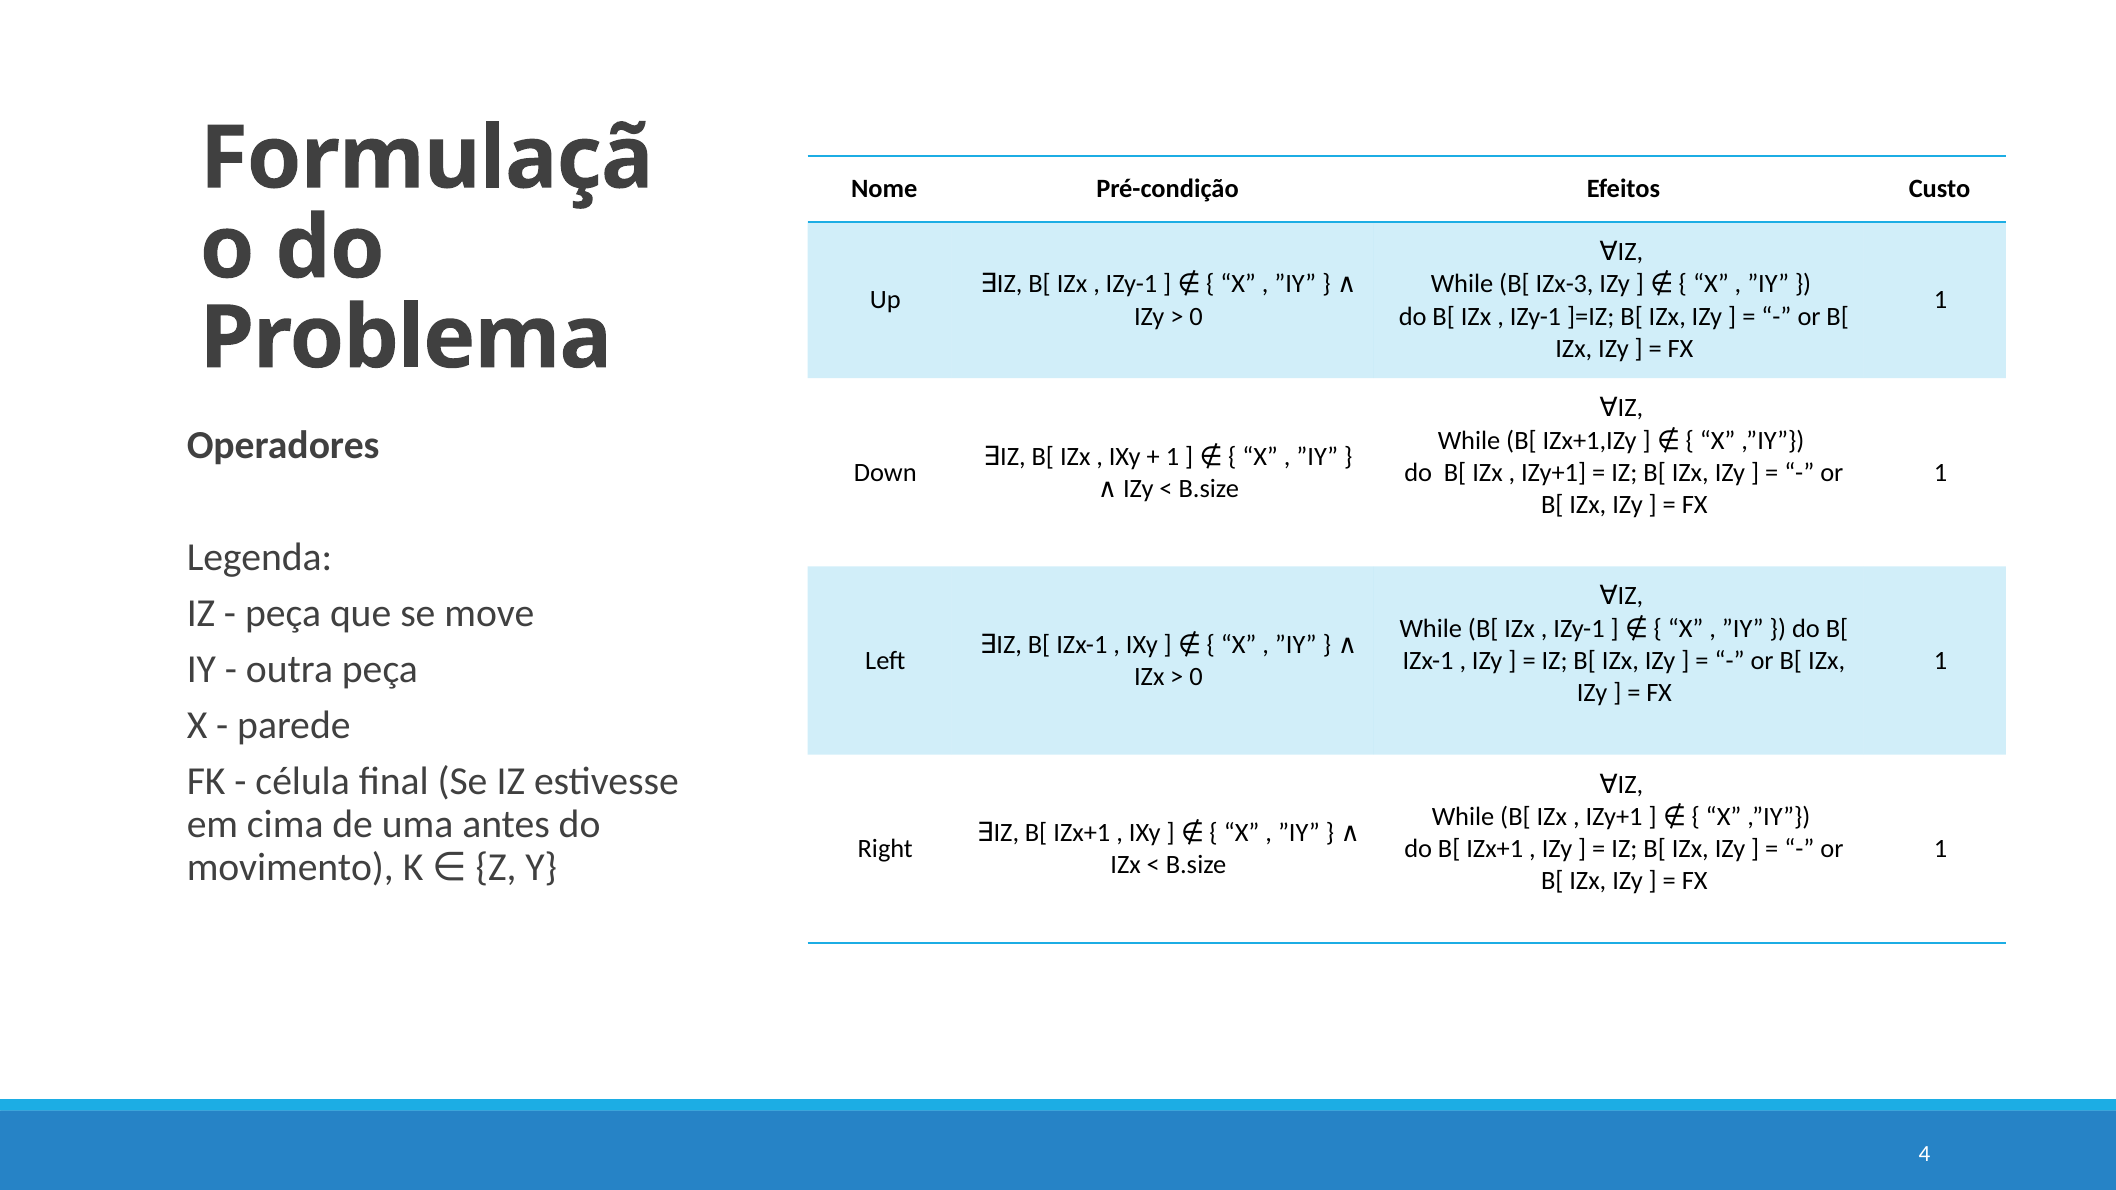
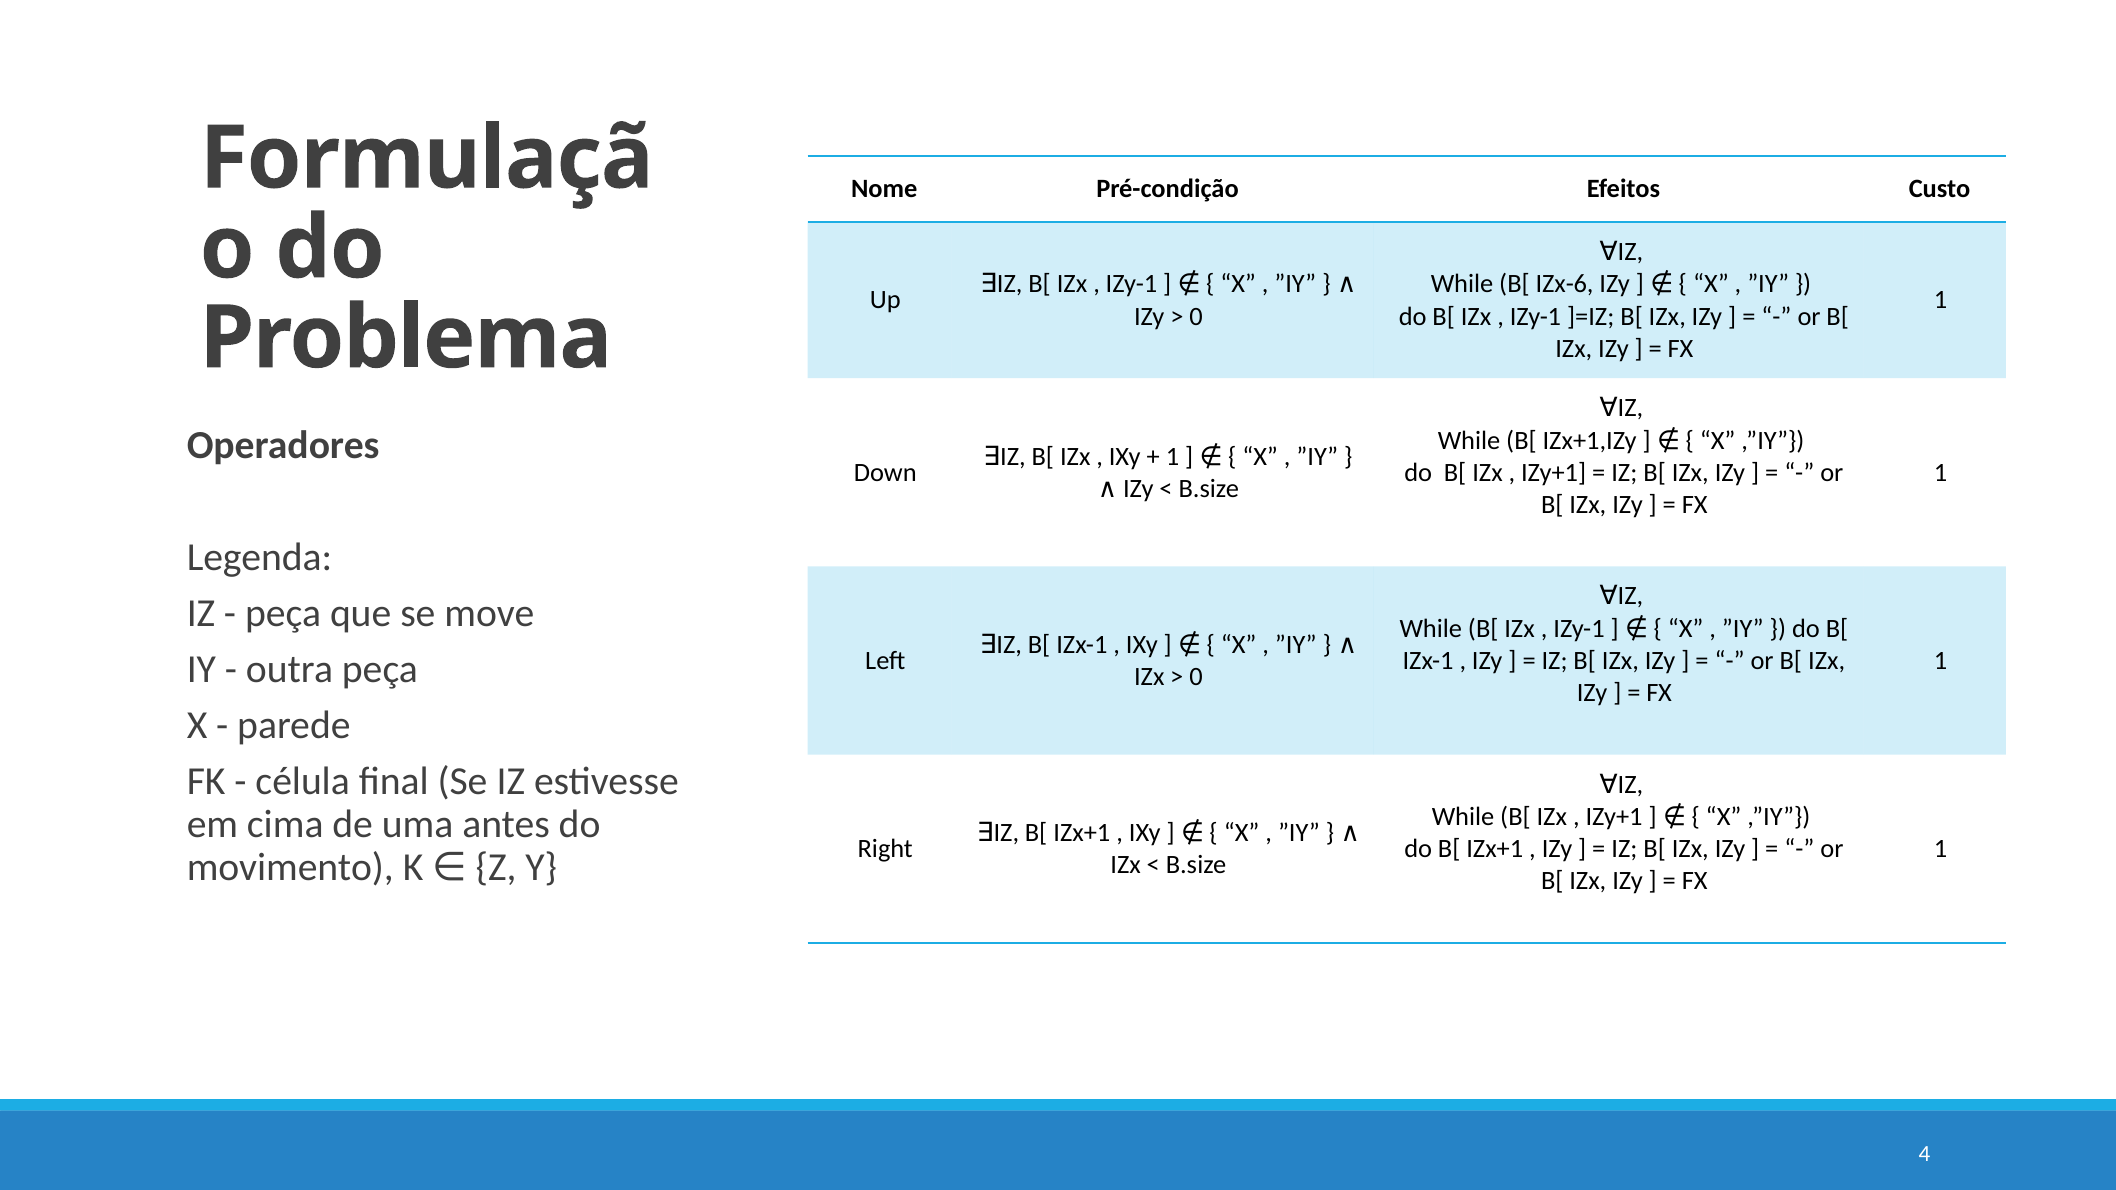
IZx-3: IZx-3 -> IZx-6
